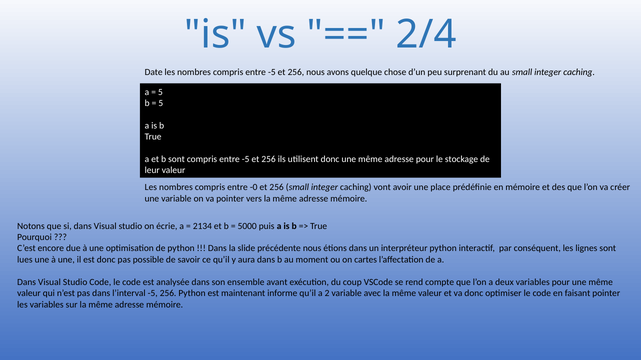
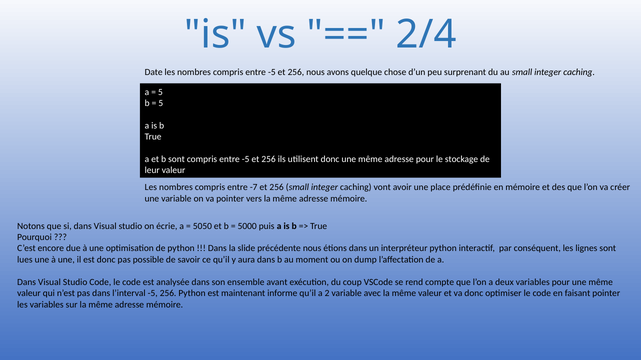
-0: -0 -> -7
2134: 2134 -> 5050
cartes: cartes -> dump
